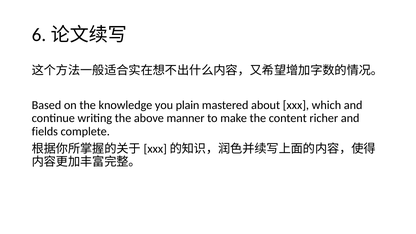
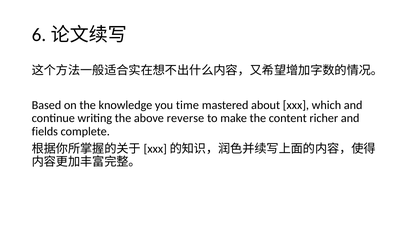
plain: plain -> time
manner: manner -> reverse
